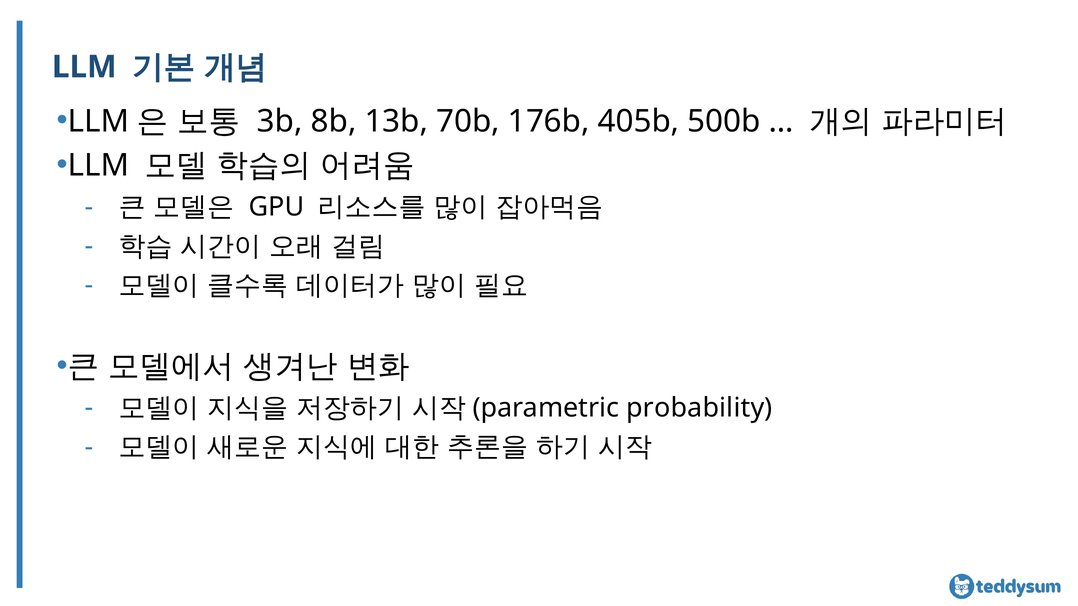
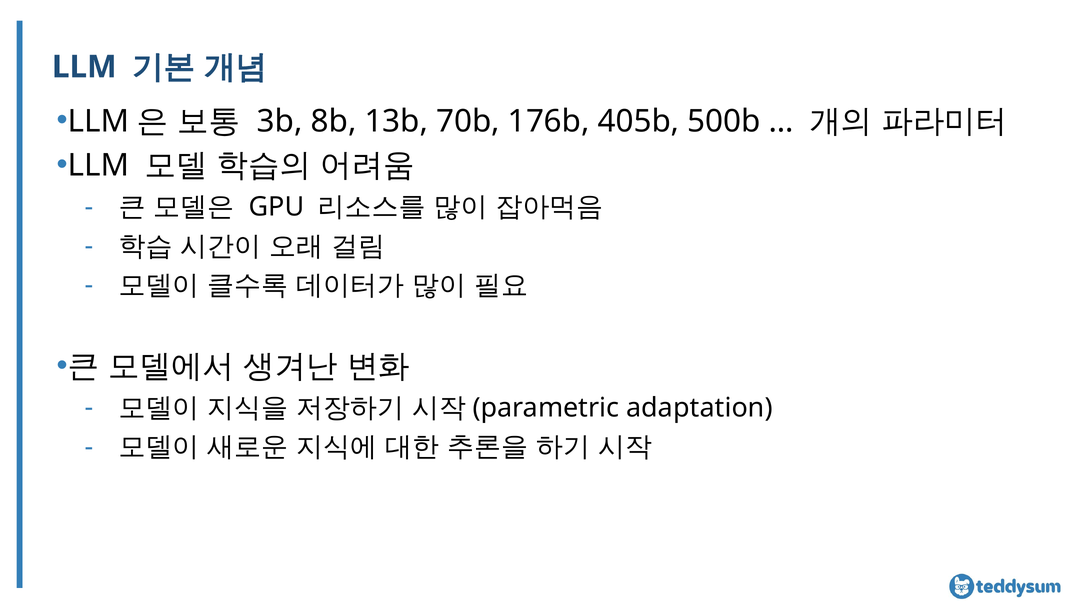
probability: probability -> adaptation
